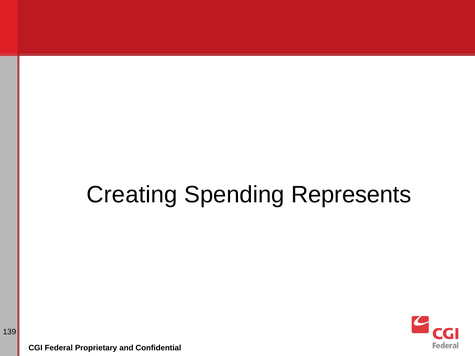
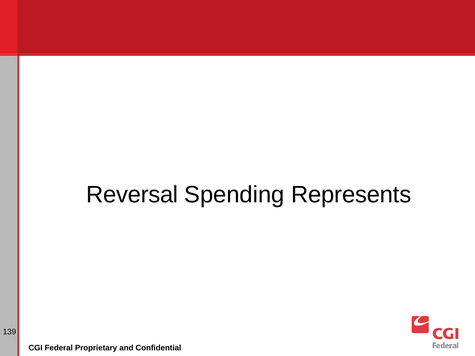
Creating: Creating -> Reversal
